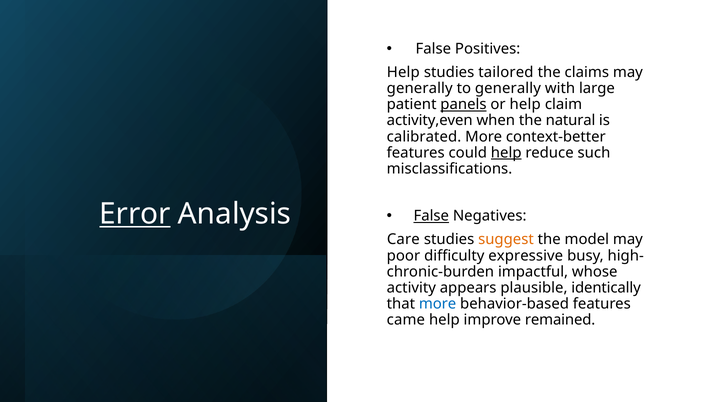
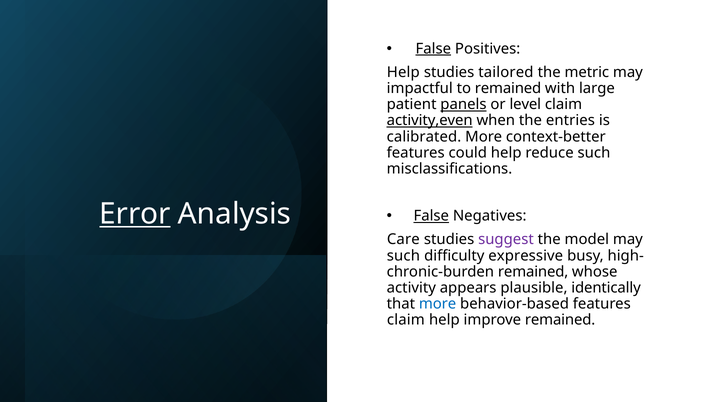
False at (433, 49) underline: none -> present
claims: claims -> metric
generally at (420, 88): generally -> impactful
to generally: generally -> remained
or help: help -> level
activity,even underline: none -> present
natural: natural -> entries
help at (506, 153) underline: present -> none
suggest colour: orange -> purple
poor at (403, 256): poor -> such
impactful at (533, 272): impactful -> remained
came at (406, 320): came -> claim
